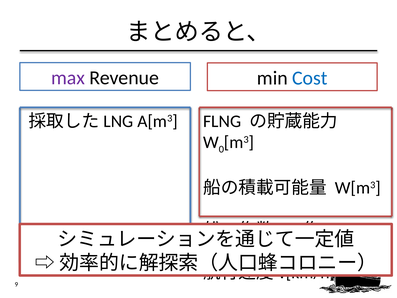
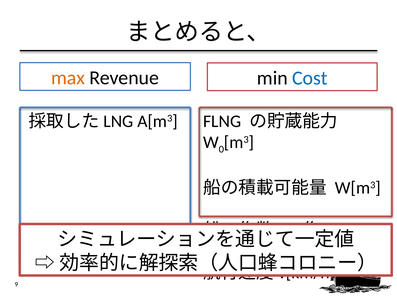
max colour: purple -> orange
